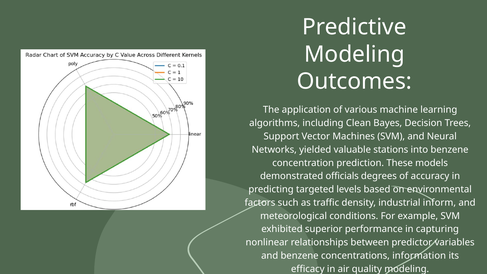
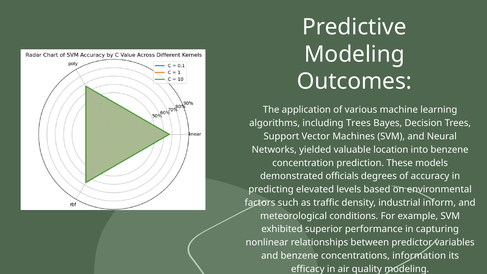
including Clean: Clean -> Trees
stations: stations -> location
targeted: targeted -> elevated
